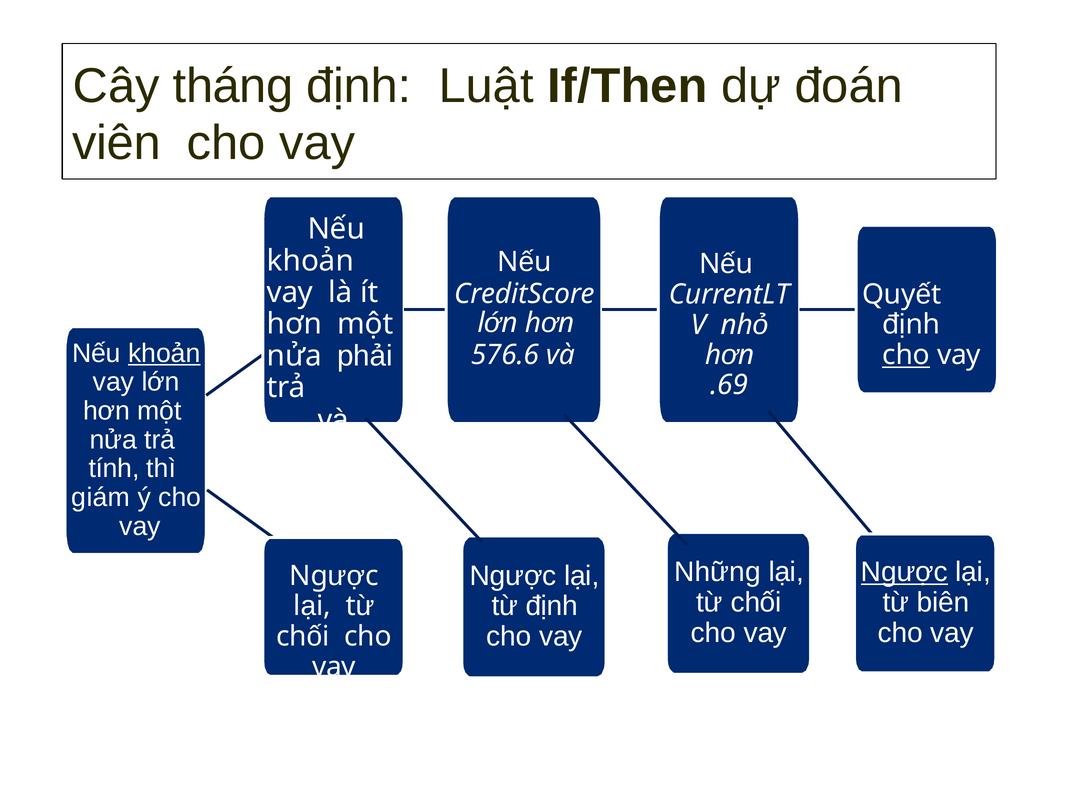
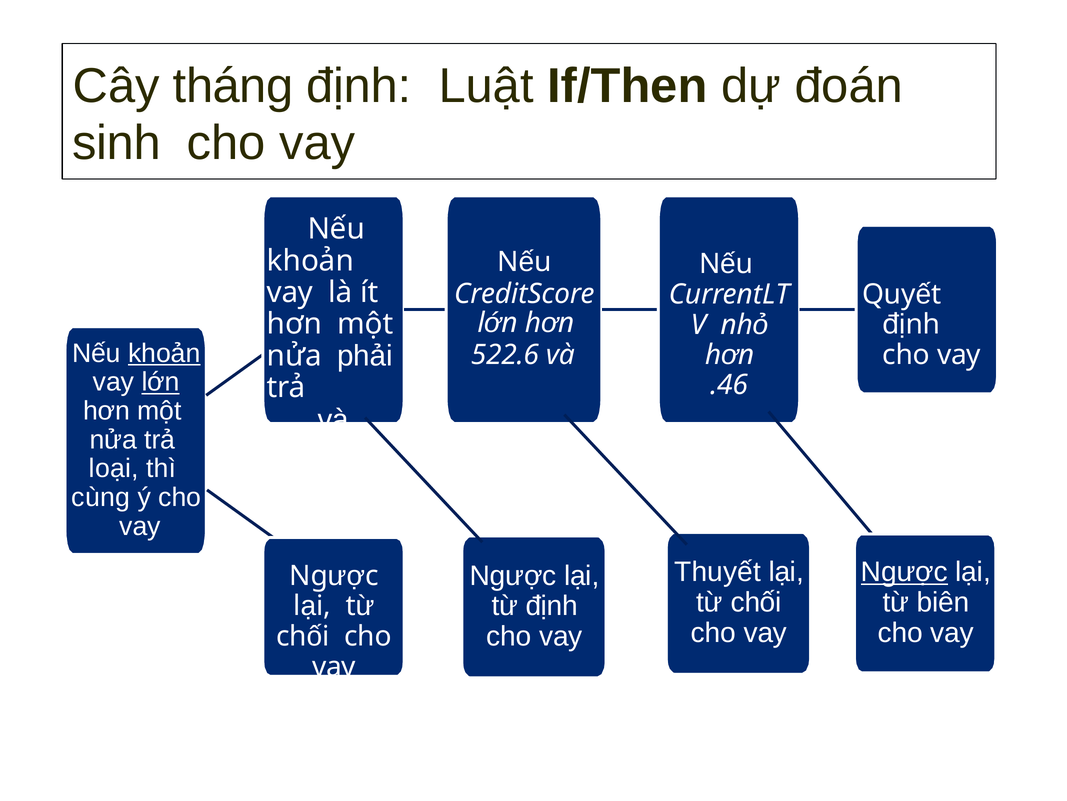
viên: viên -> sinh
576.6: 576.6 -> 522.6
cho at (906, 355) underline: present -> none
lớn underline: none -> present
.69: .69 -> .46
tính: tính -> loại
giám: giám -> cùng
Những: Những -> Thuyết
